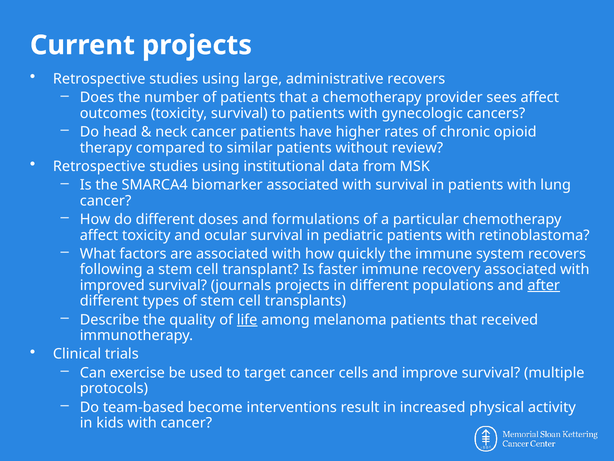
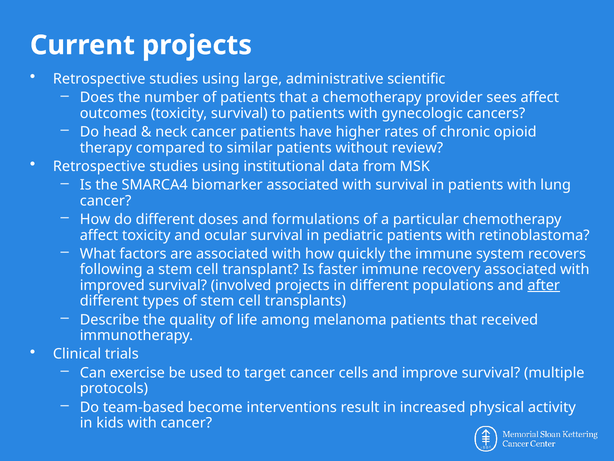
administrative recovers: recovers -> scientific
journals: journals -> involved
life underline: present -> none
